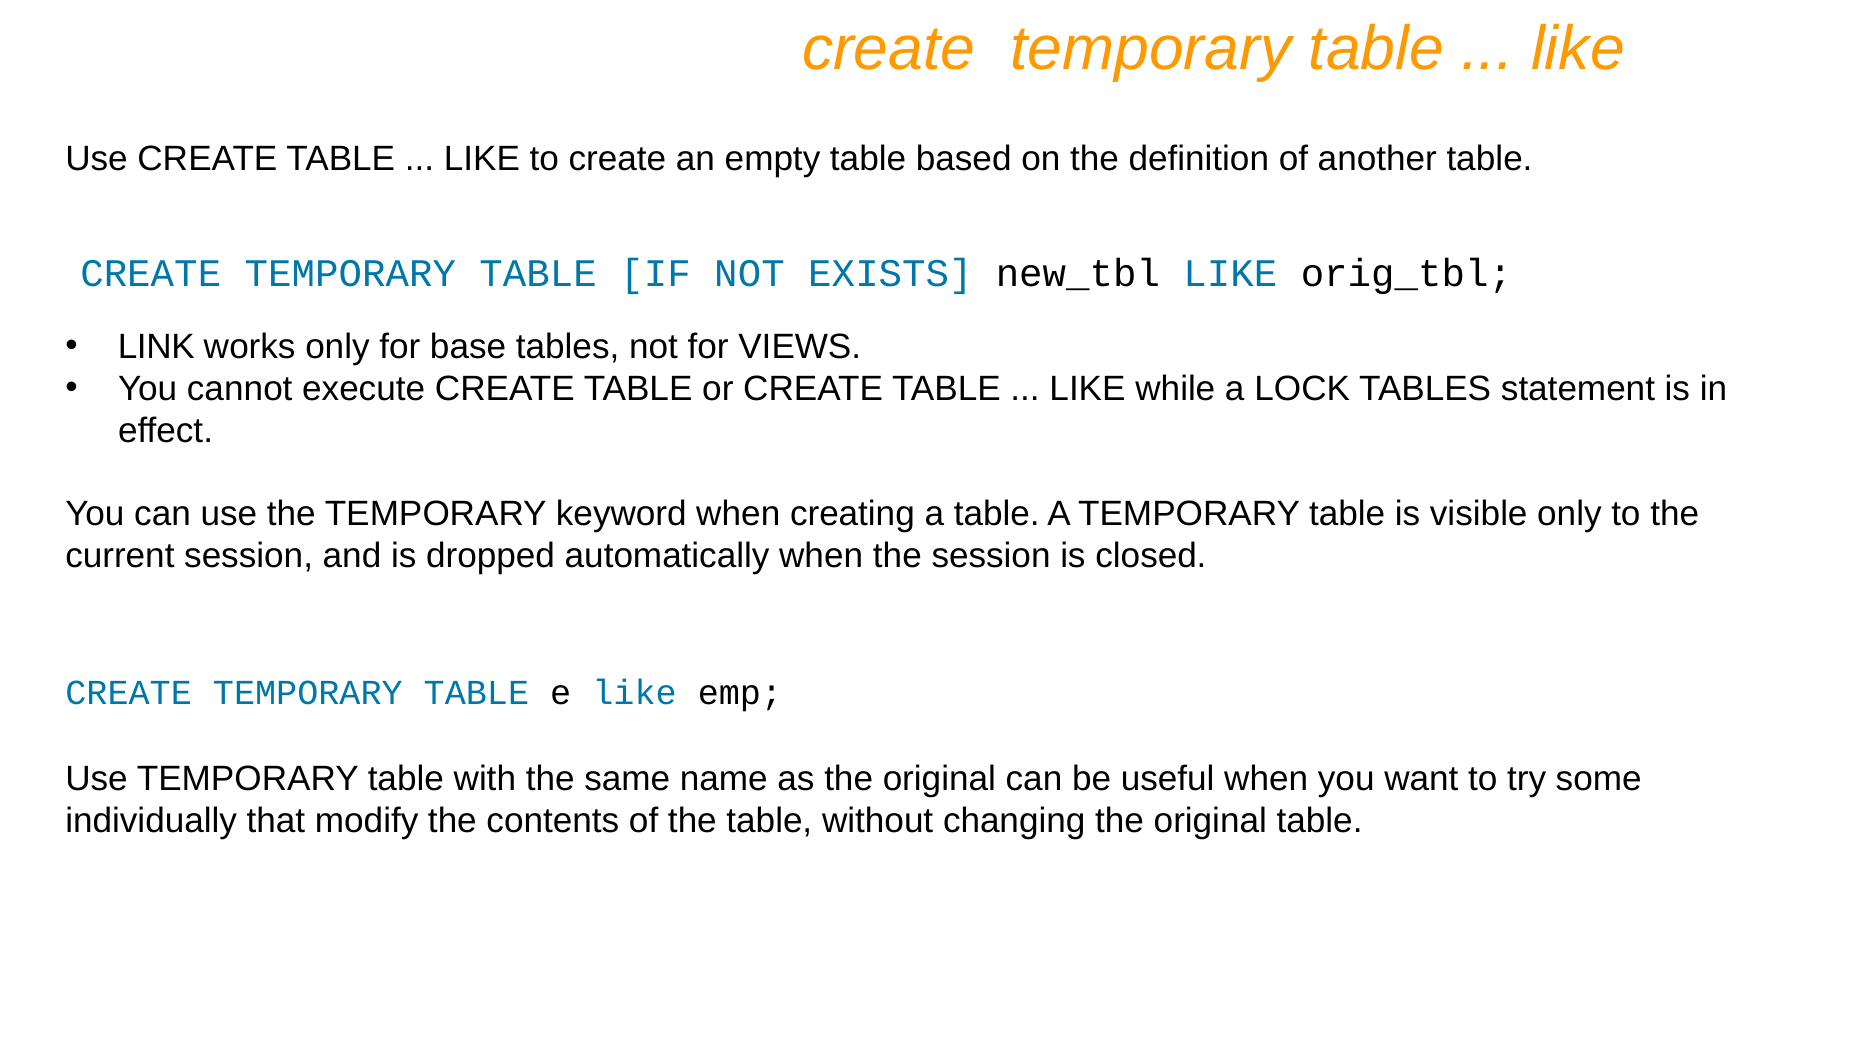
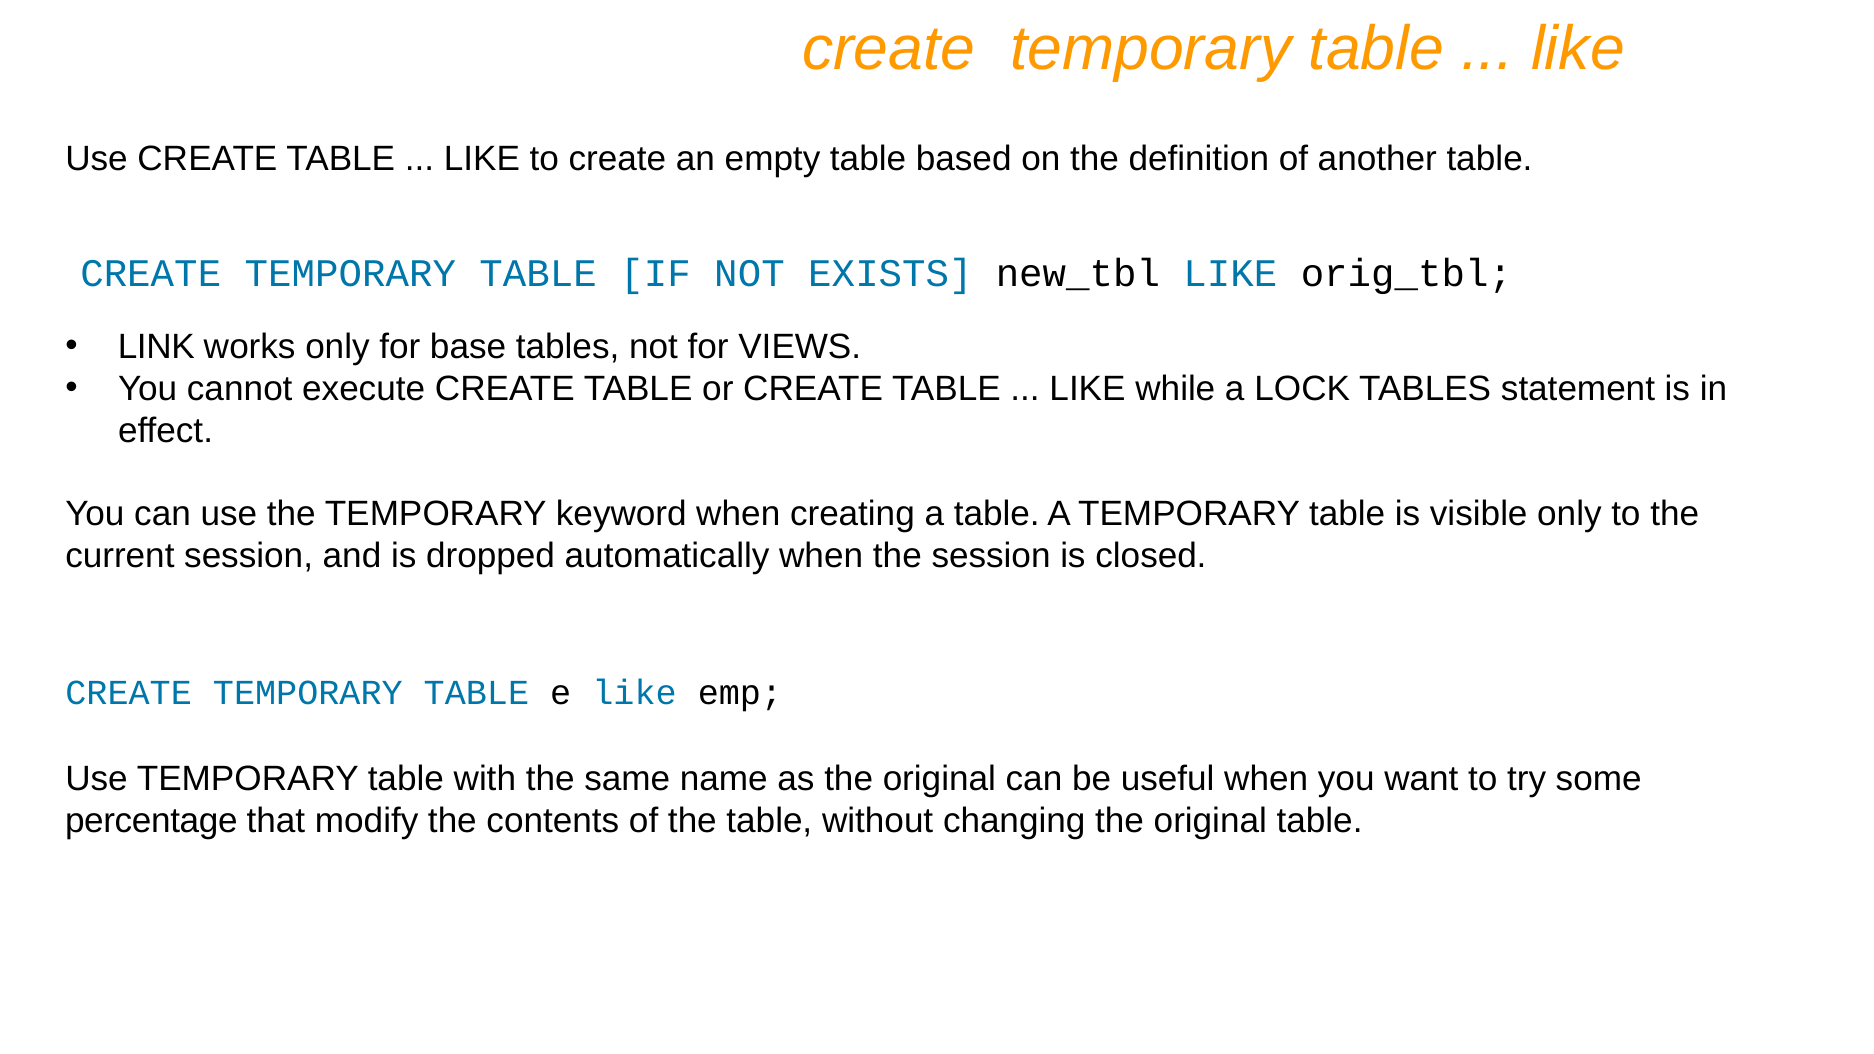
individually: individually -> percentage
